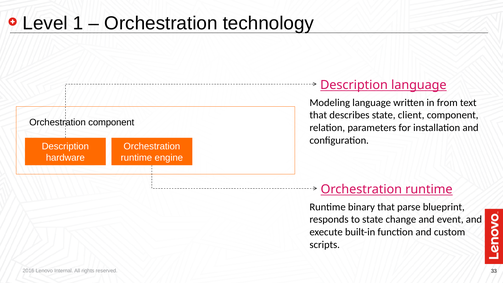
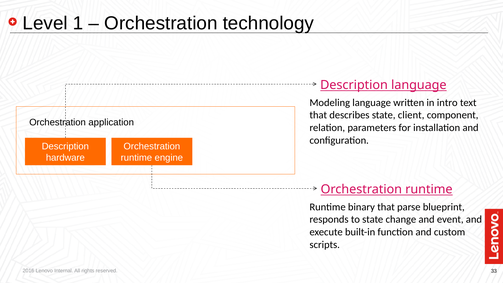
from: from -> intro
Orchestration component: component -> application
